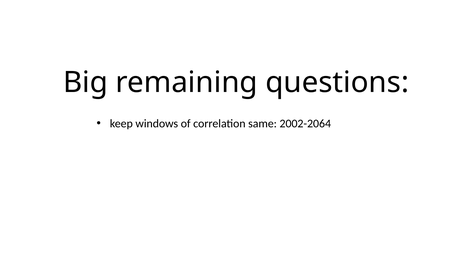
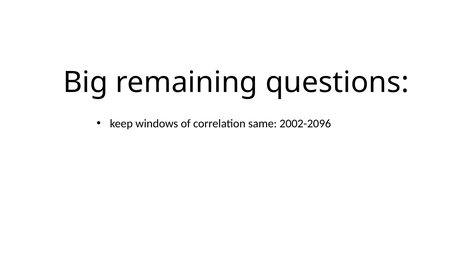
2002-2064: 2002-2064 -> 2002-2096
